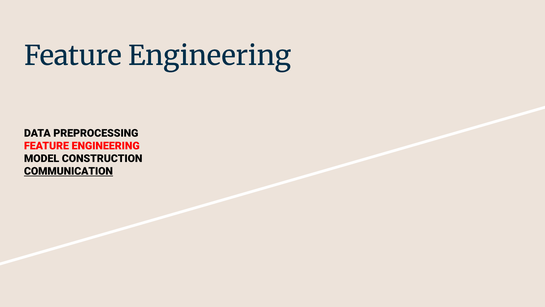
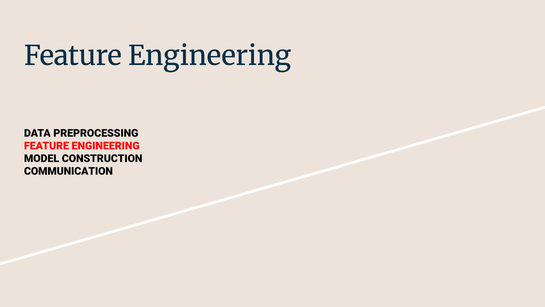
COMMUNICATION underline: present -> none
